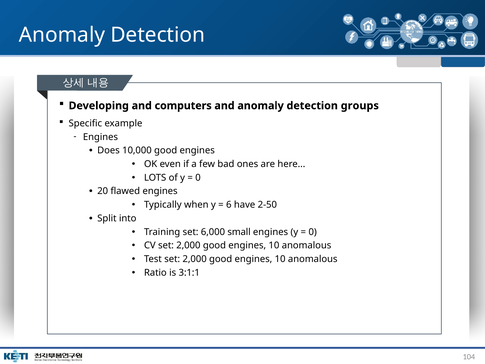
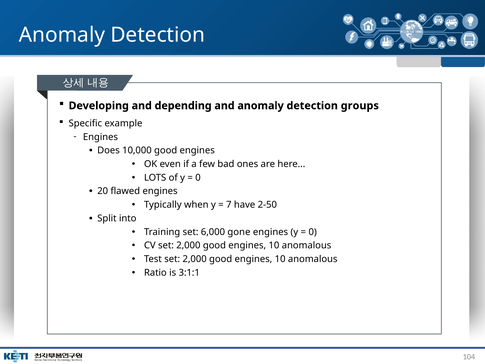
computers: computers -> depending
6: 6 -> 7
small: small -> gone
